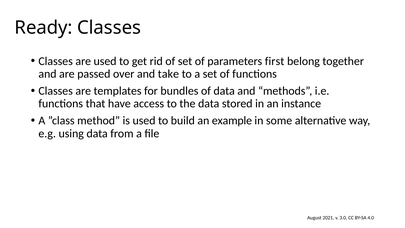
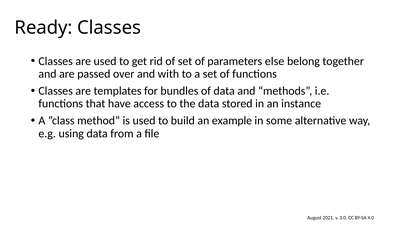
first: first -> else
take: take -> with
